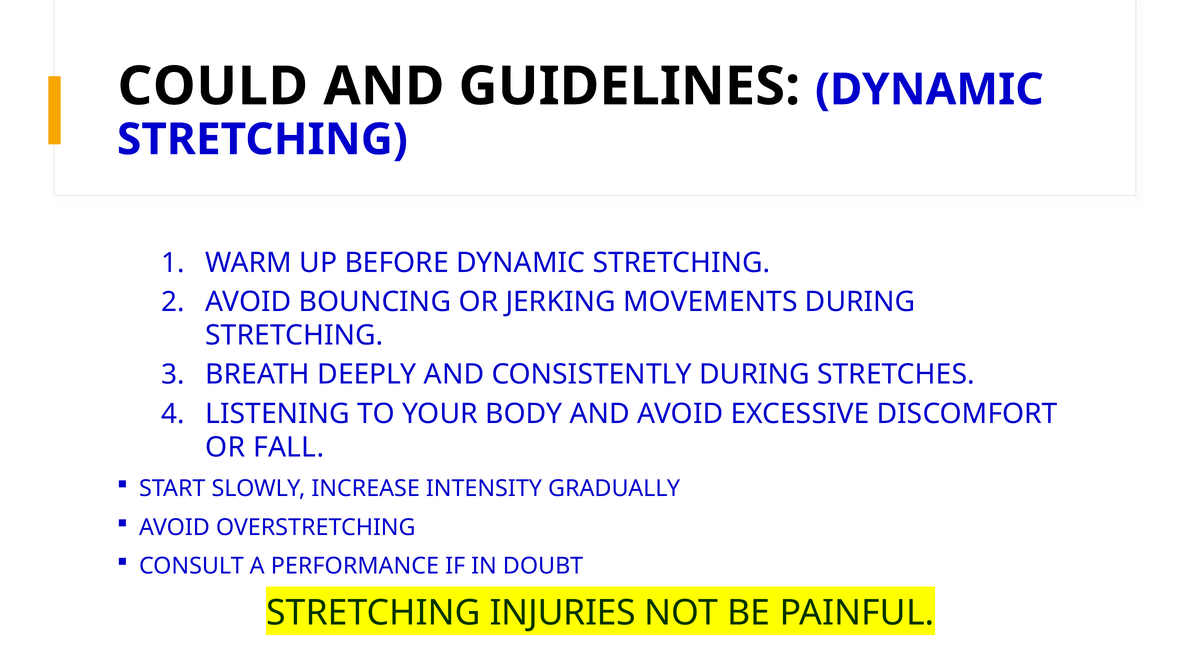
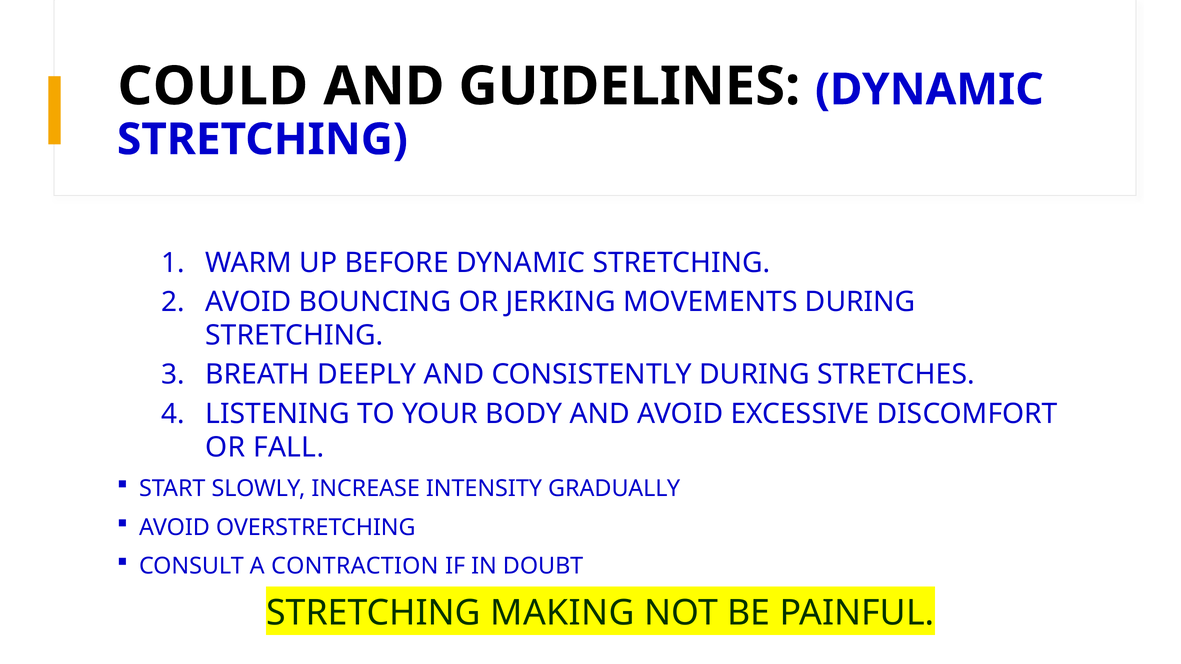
PERFORMANCE: PERFORMANCE -> CONTRACTION
INJURIES: INJURIES -> MAKING
